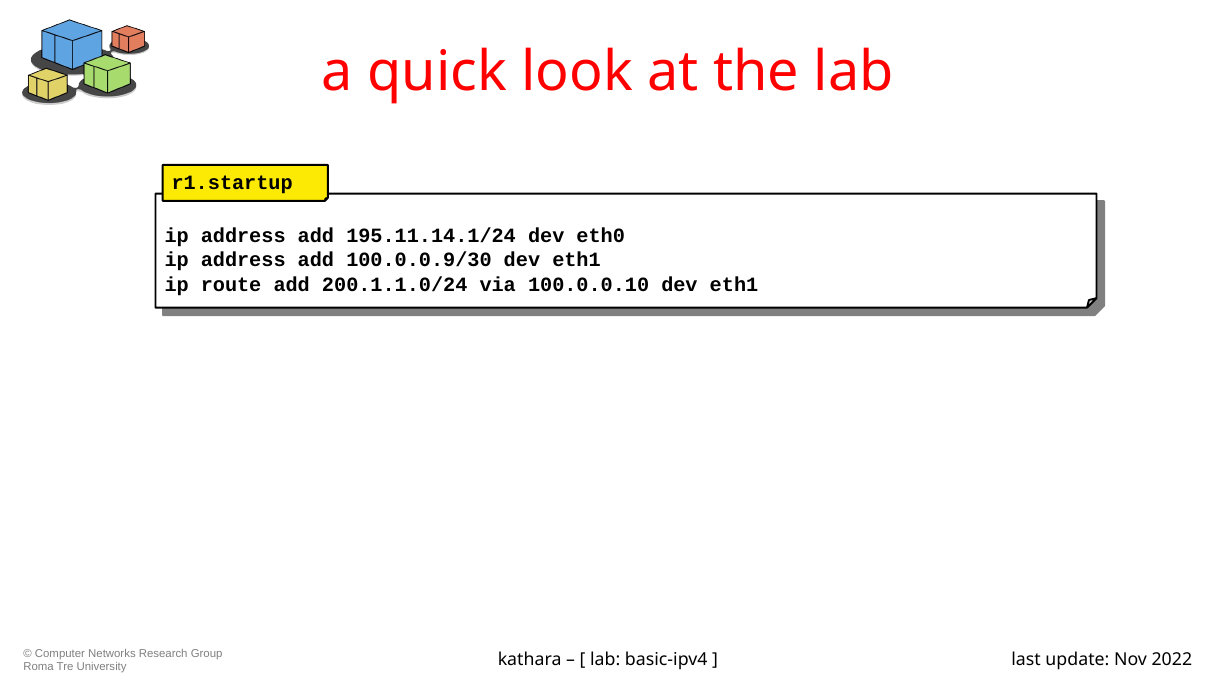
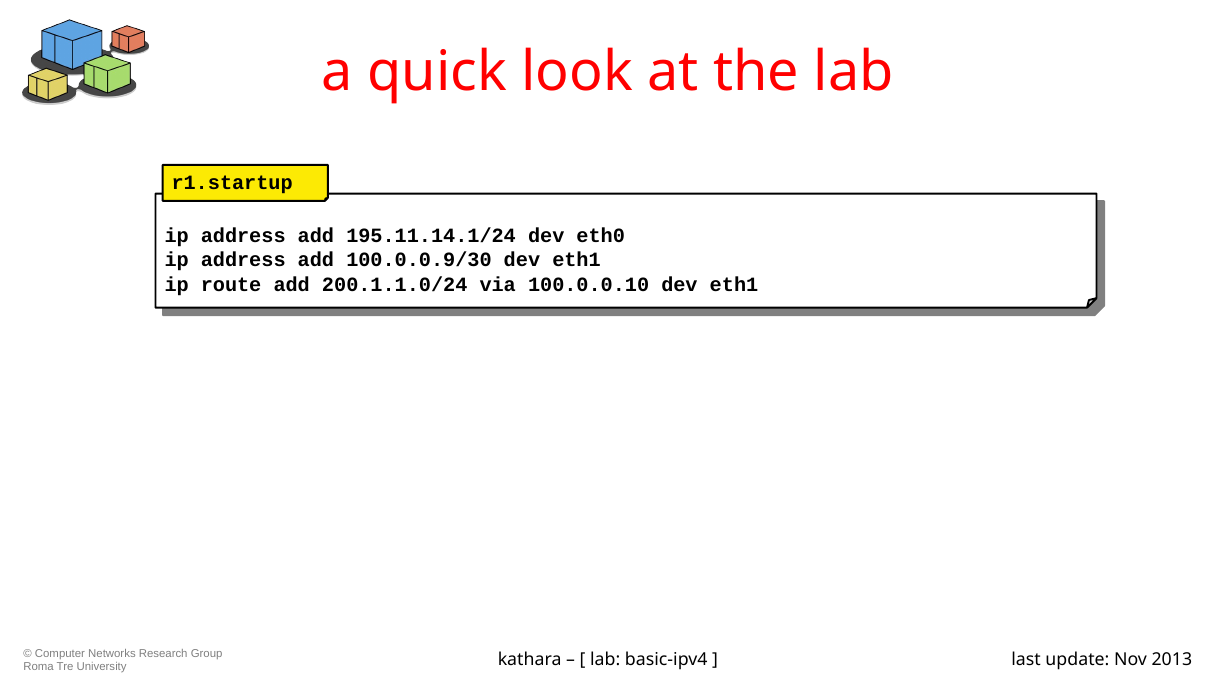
2022: 2022 -> 2013
